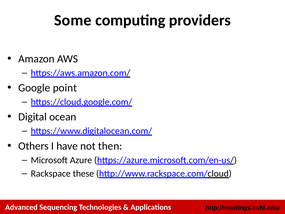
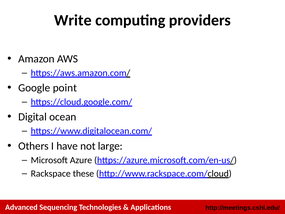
Some: Some -> Write
then: then -> large
